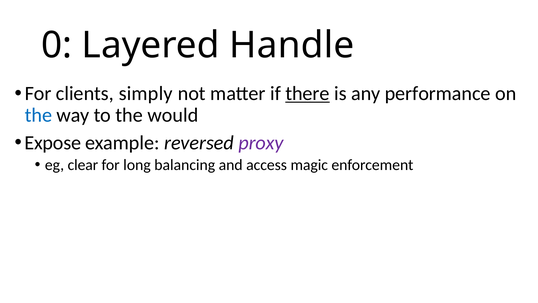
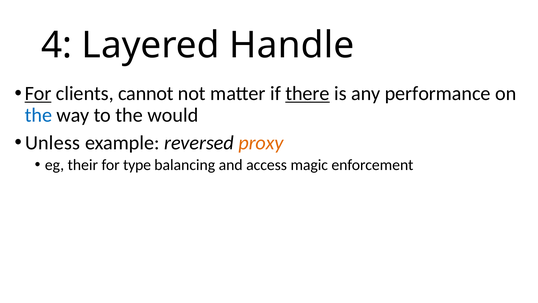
0: 0 -> 4
For at (38, 93) underline: none -> present
simply: simply -> cannot
Expose: Expose -> Unless
proxy colour: purple -> orange
clear: clear -> their
long: long -> type
